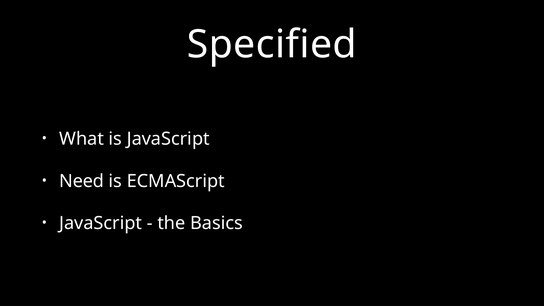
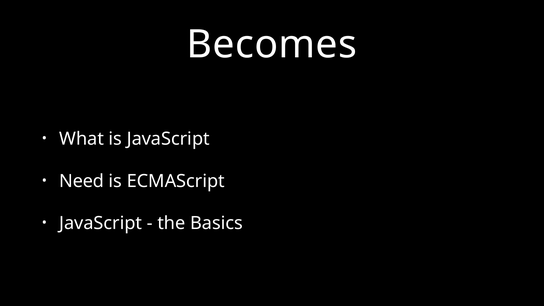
Specified: Specified -> Becomes
